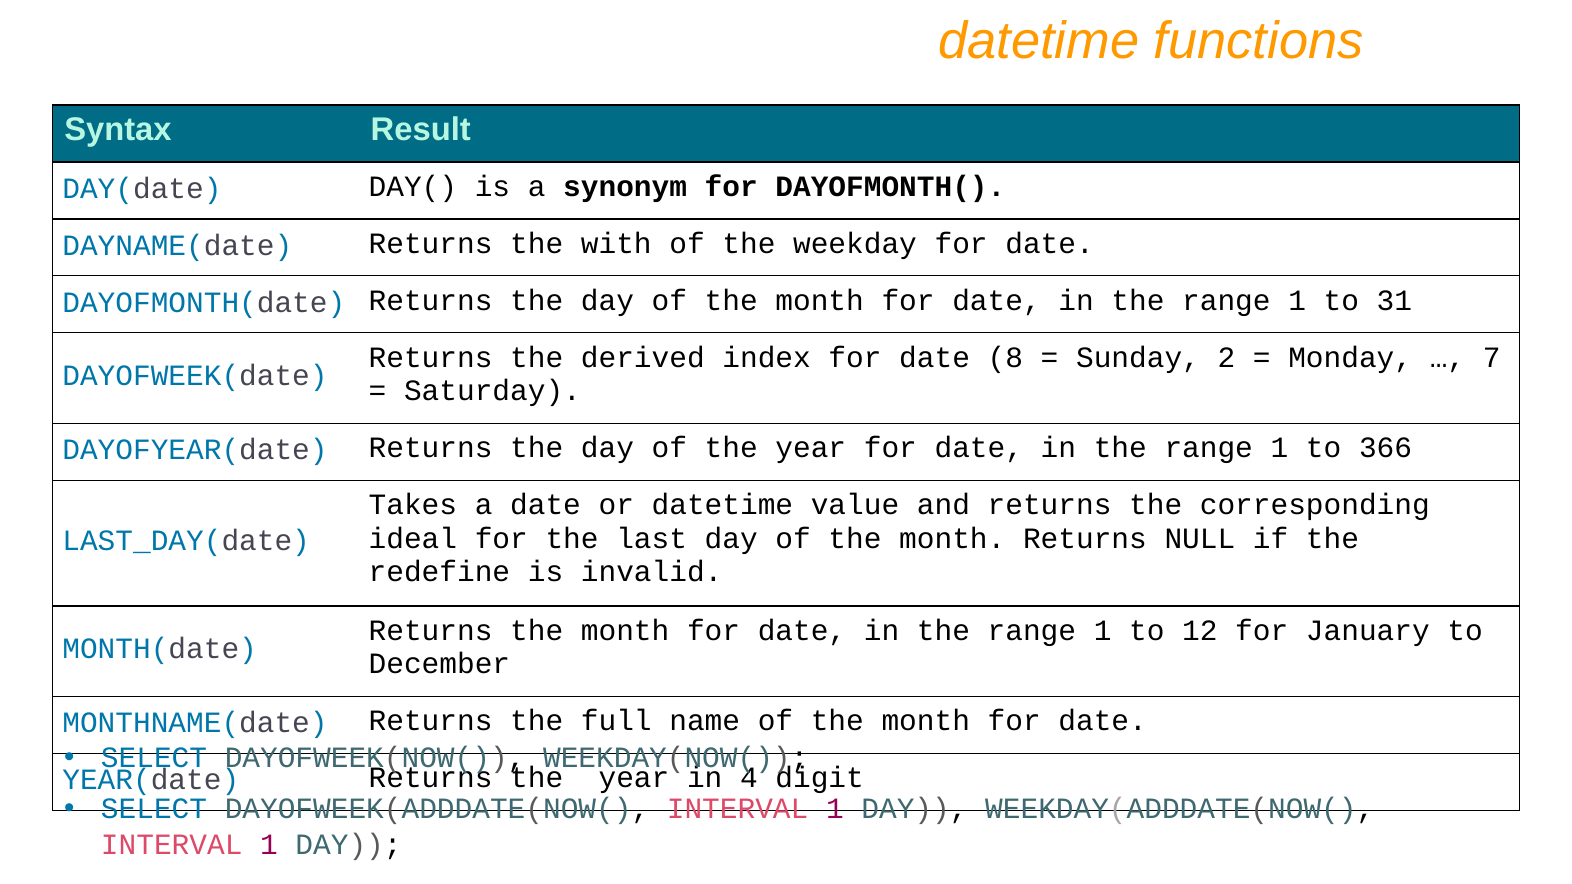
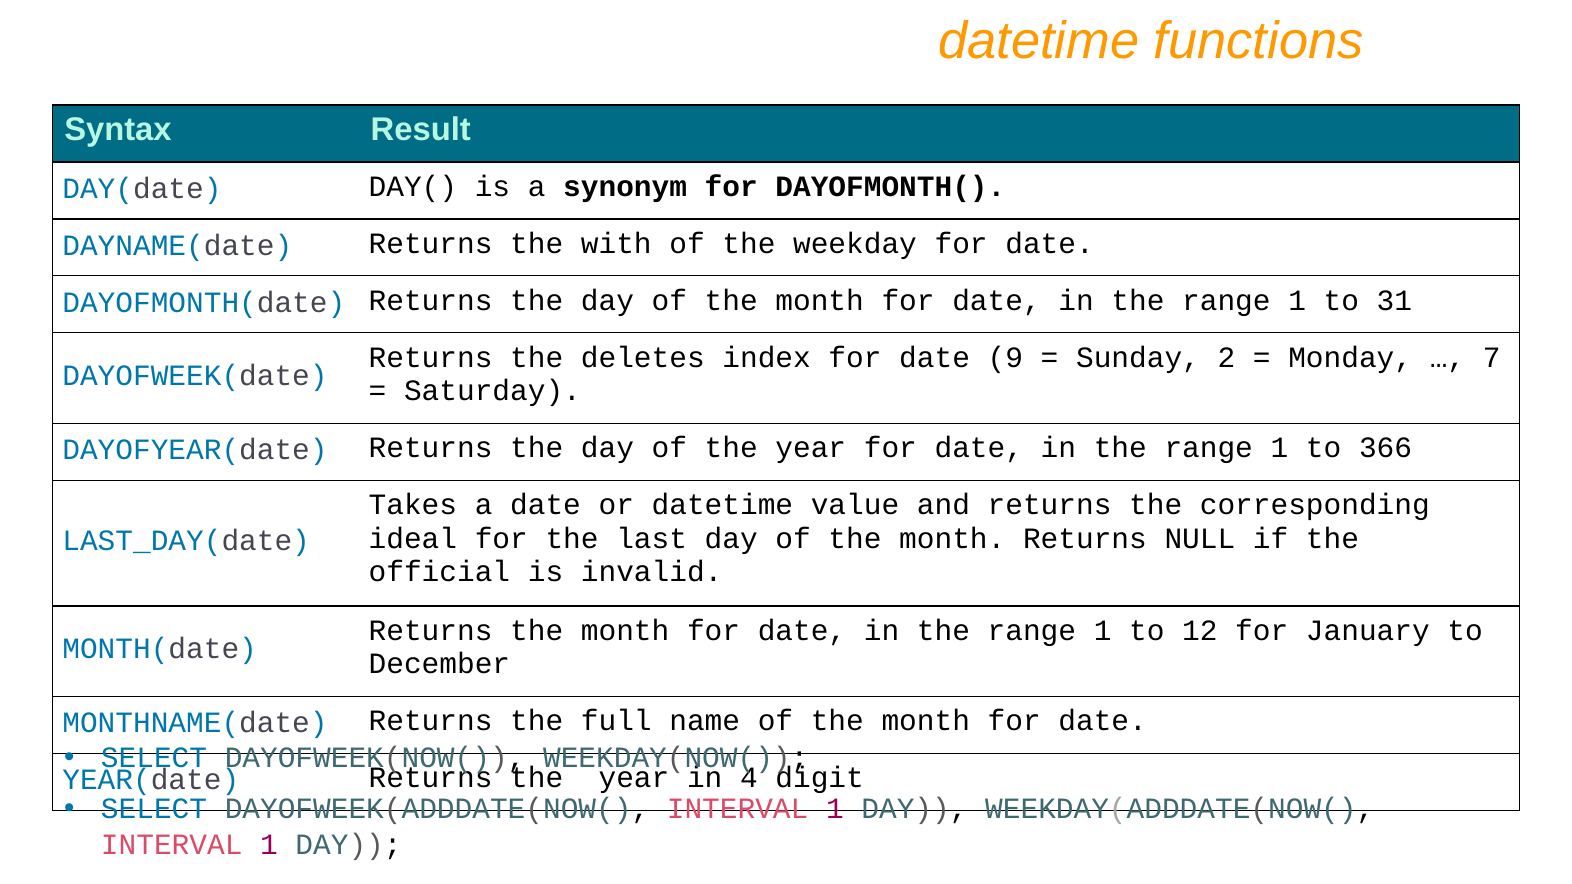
derived: derived -> deletes
8: 8 -> 9
redefine: redefine -> official
